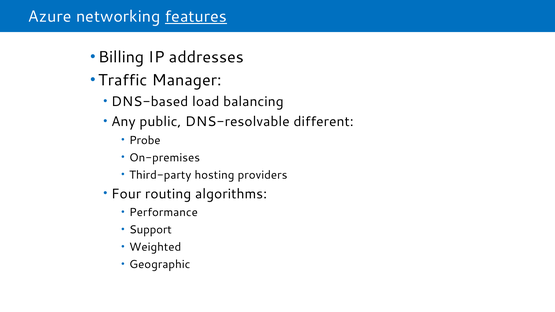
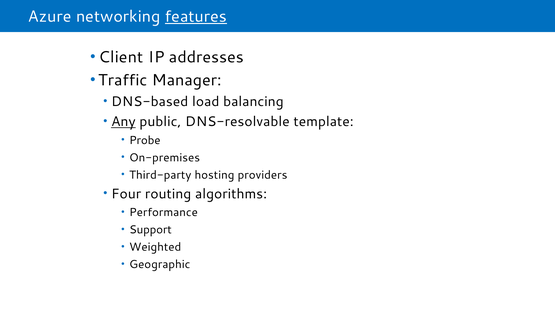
Billing: Billing -> Client
Any underline: none -> present
different: different -> template
